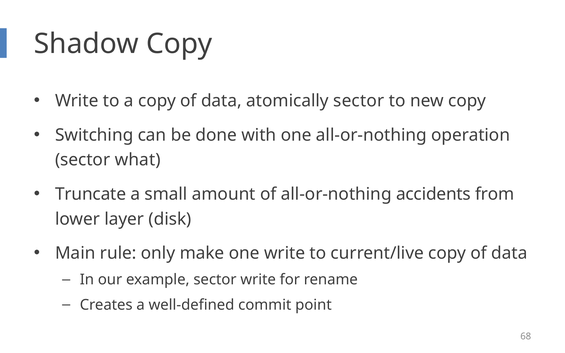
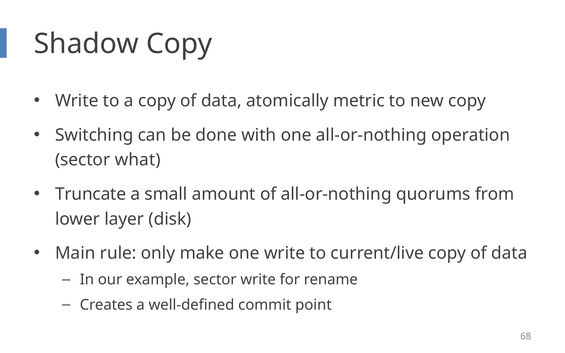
atomically sector: sector -> metric
accidents: accidents -> quorums
